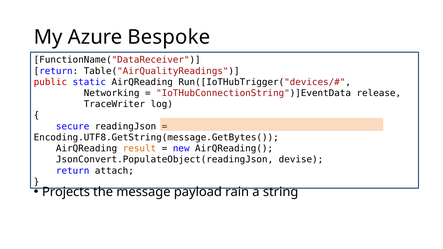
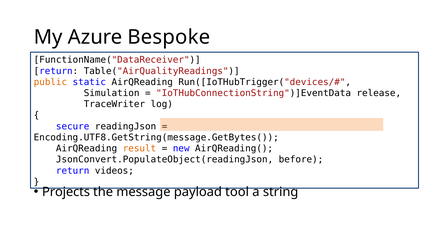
public colour: red -> orange
Networking: Networking -> Simulation
devise: devise -> before
attach: attach -> videos
rain: rain -> tool
